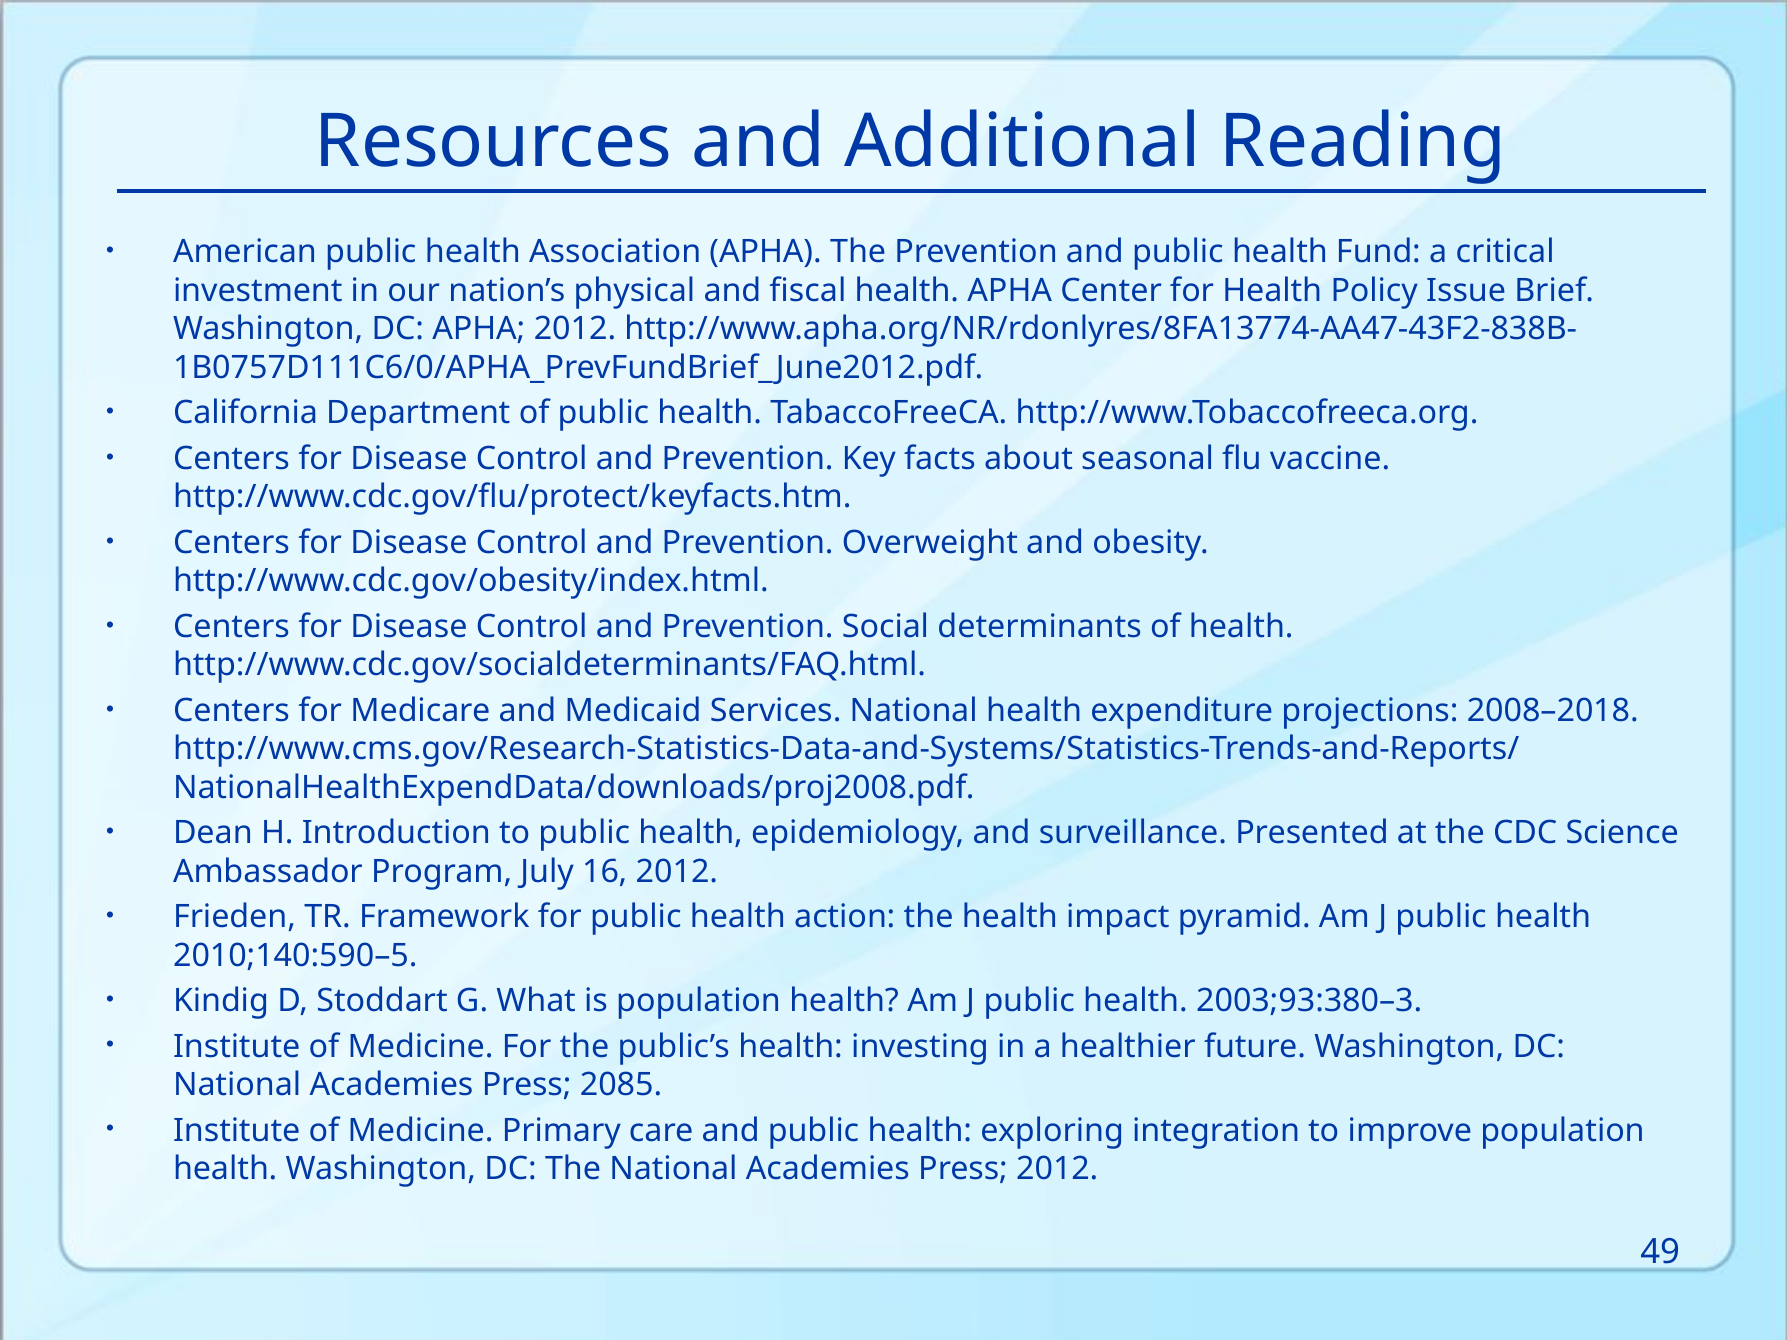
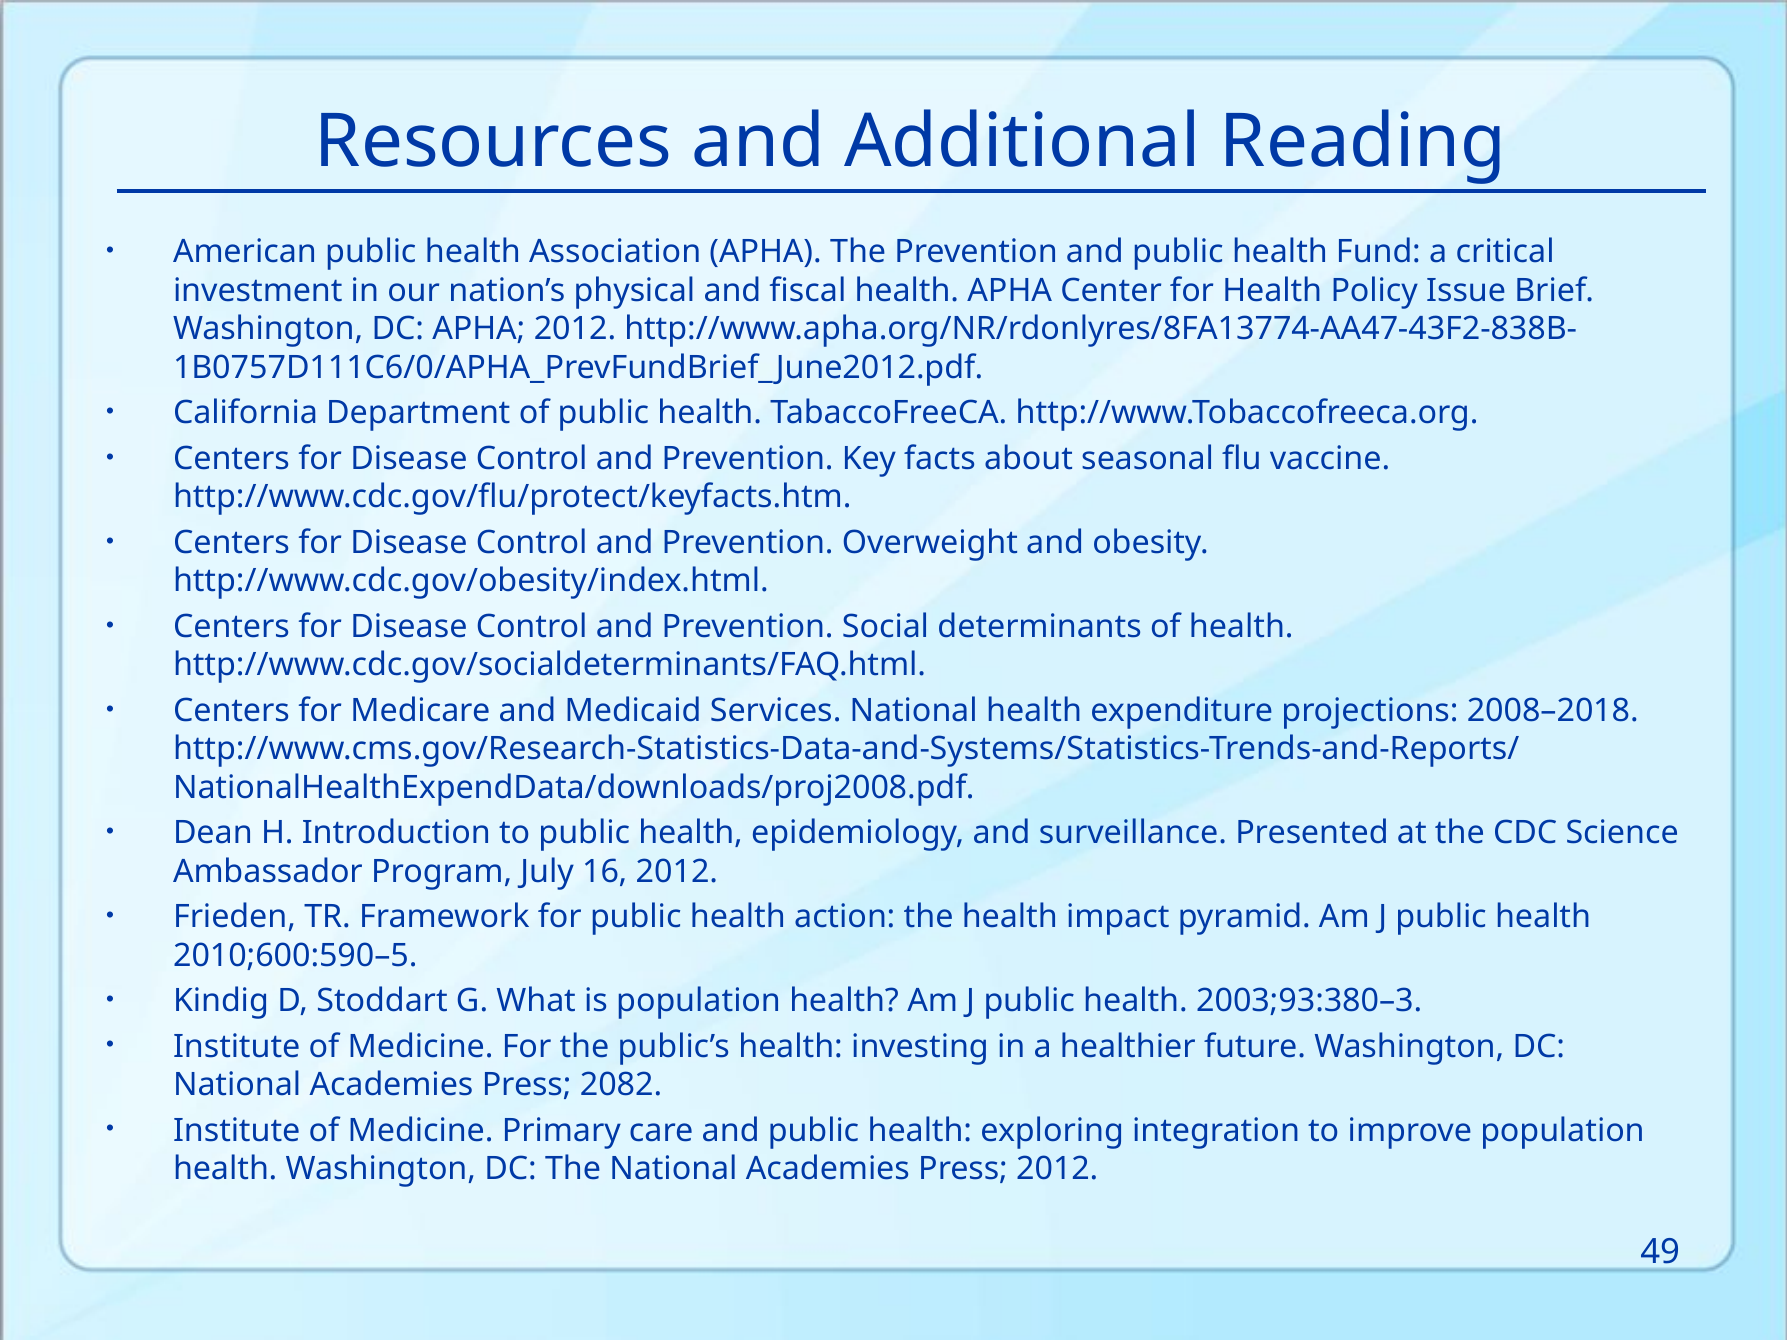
2010;140:590–5: 2010;140:590–5 -> 2010;600:590–5
2085: 2085 -> 2082
